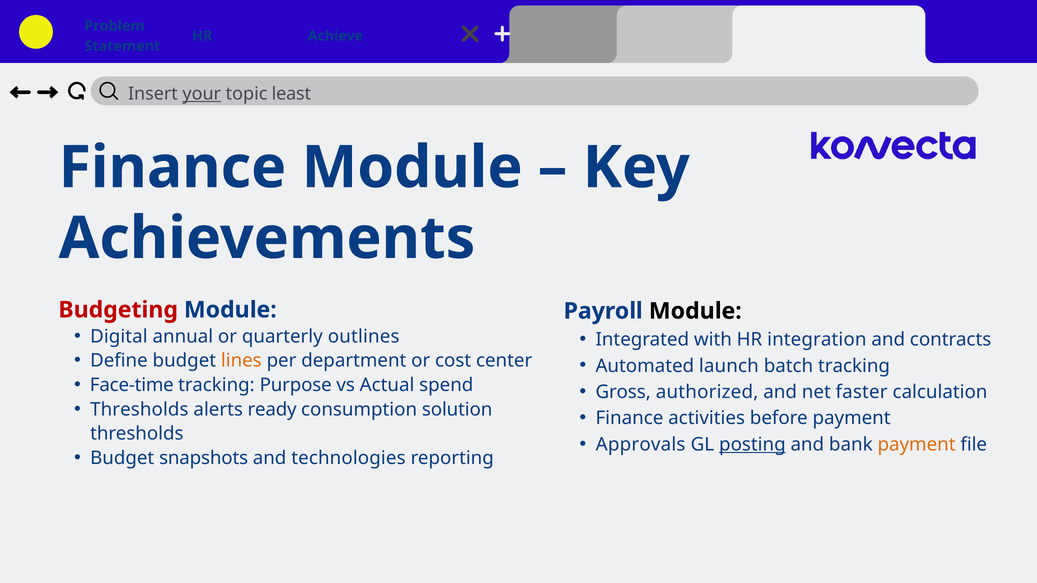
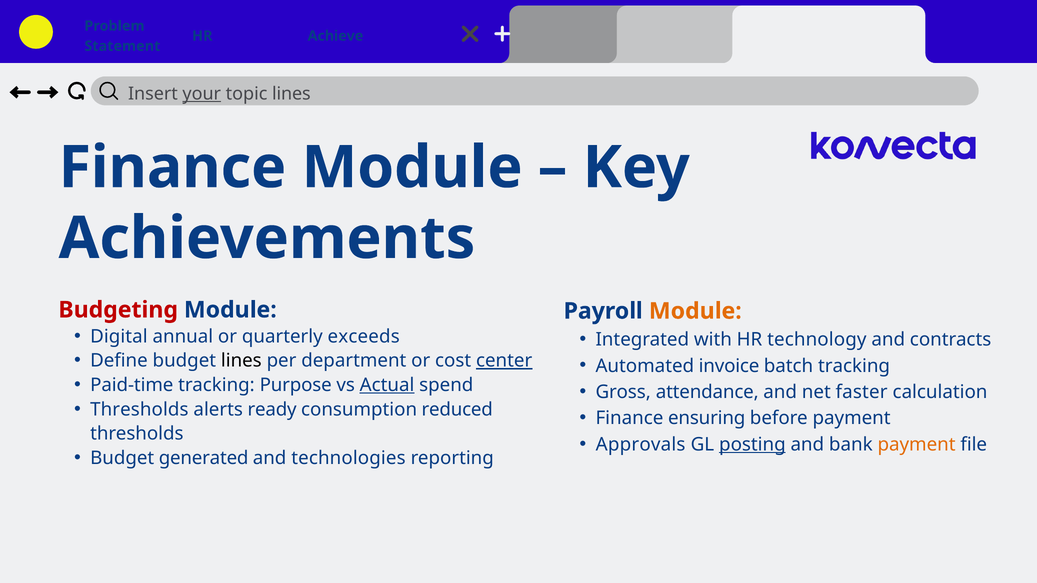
topic least: least -> lines
Module at (695, 311) colour: black -> orange
outlines: outlines -> exceeds
integration: integration -> technology
lines at (241, 361) colour: orange -> black
center underline: none -> present
launch: launch -> invoice
Face-time: Face-time -> Paid-time
Actual underline: none -> present
authorized: authorized -> attendance
solution: solution -> reduced
activities: activities -> ensuring
snapshots: snapshots -> generated
